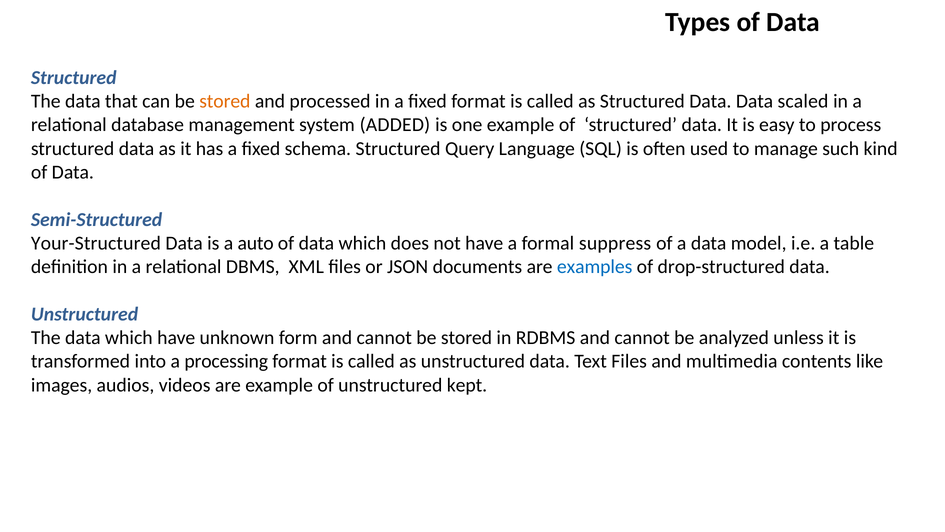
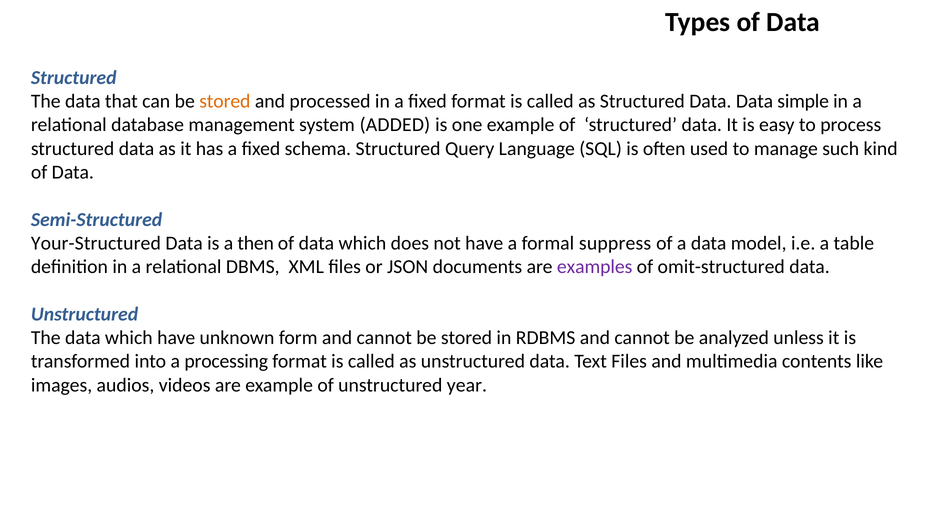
scaled: scaled -> simple
auto: auto -> then
examples colour: blue -> purple
drop-structured: drop-structured -> omit-structured
kept: kept -> year
